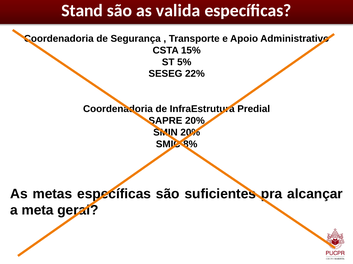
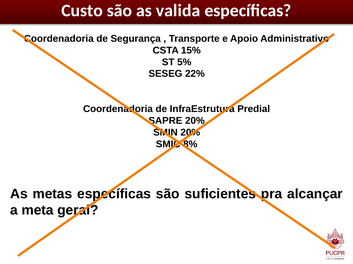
Stand: Stand -> Custo
